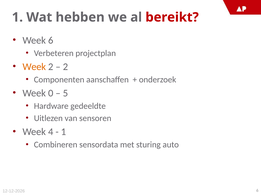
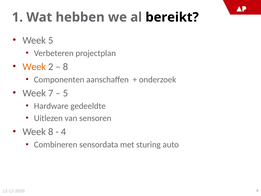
bereikt colour: red -> black
Week 6: 6 -> 5
2 at (65, 67): 2 -> 8
0: 0 -> 7
Week 4: 4 -> 8
1 at (63, 132): 1 -> 4
